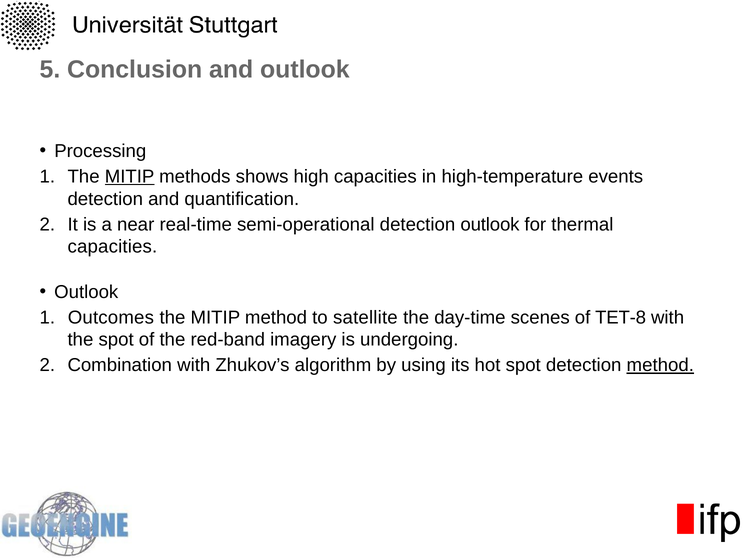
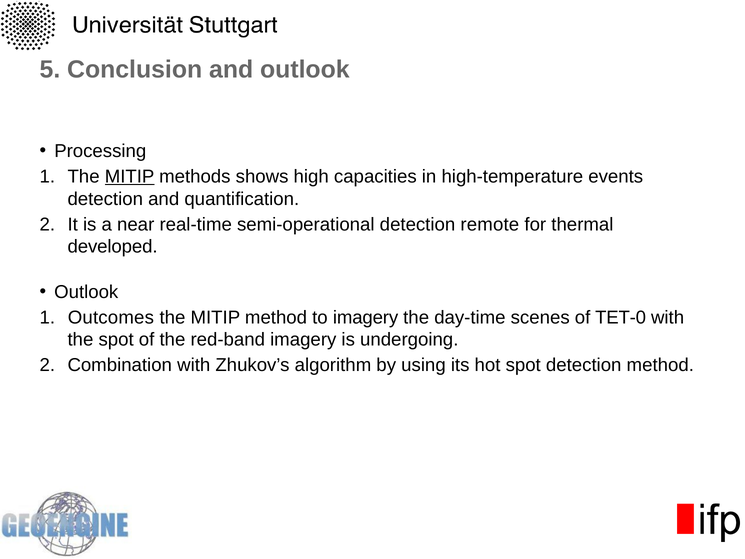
detection outlook: outlook -> remote
capacities at (112, 247): capacities -> developed
to satellite: satellite -> imagery
TET-8: TET-8 -> TET-0
method at (660, 365) underline: present -> none
